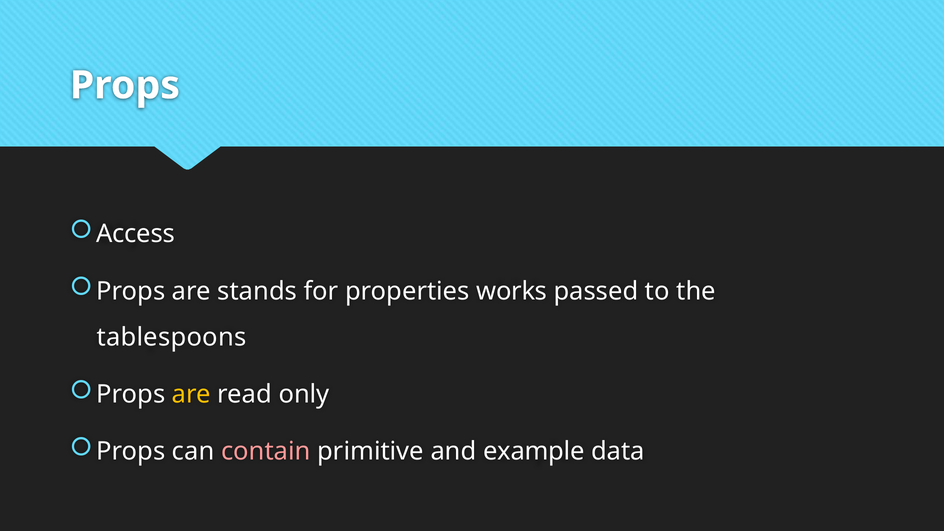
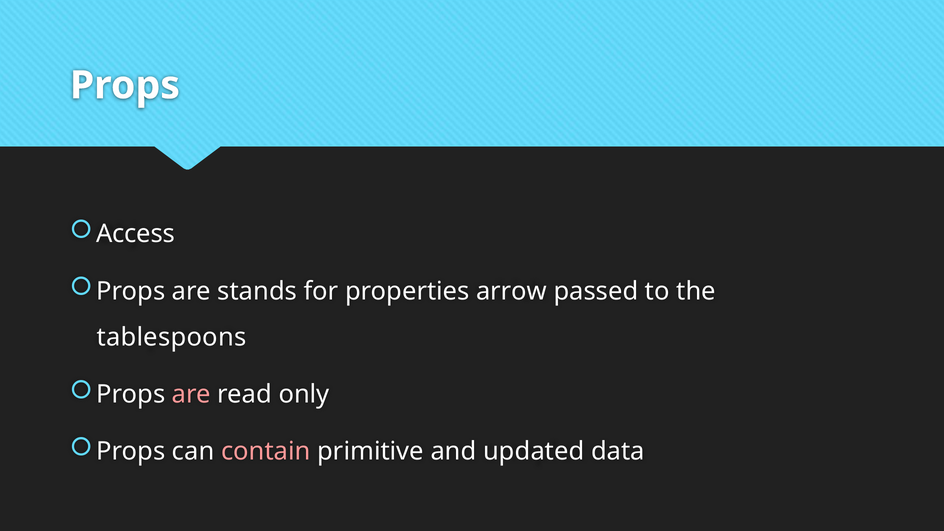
works: works -> arrow
are at (191, 394) colour: yellow -> pink
example: example -> updated
